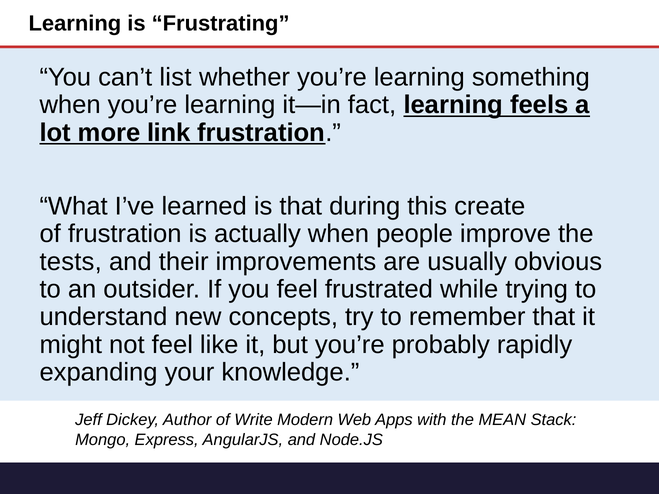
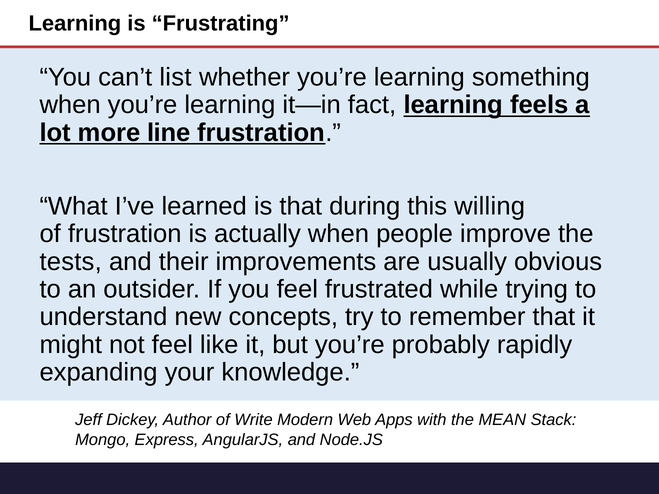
link: link -> line
create: create -> willing
